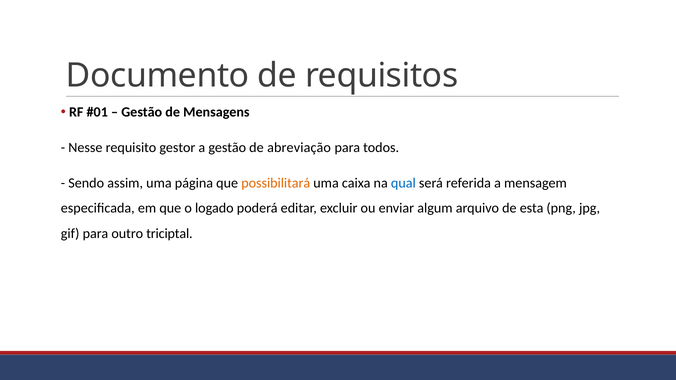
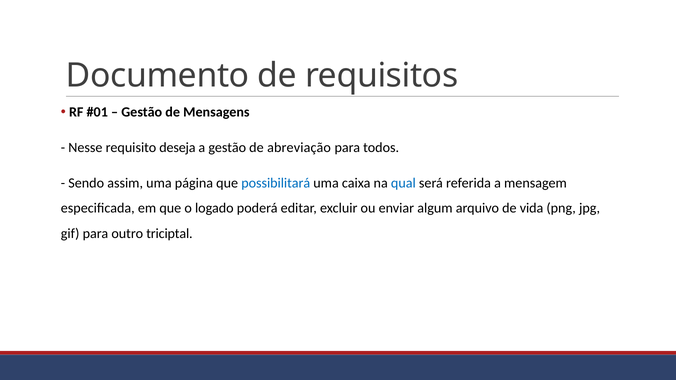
gestor: gestor -> deseja
possibilitará colour: orange -> blue
esta: esta -> vida
